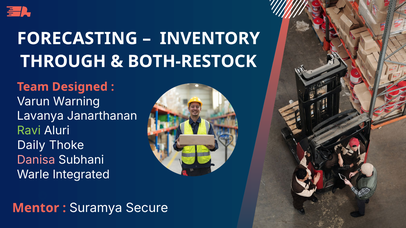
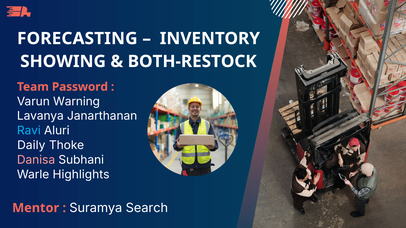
THROUGH: THROUGH -> SHOWING
Designed: Designed -> Password
Ravi colour: light green -> light blue
Integrated: Integrated -> Highlights
Secure: Secure -> Search
